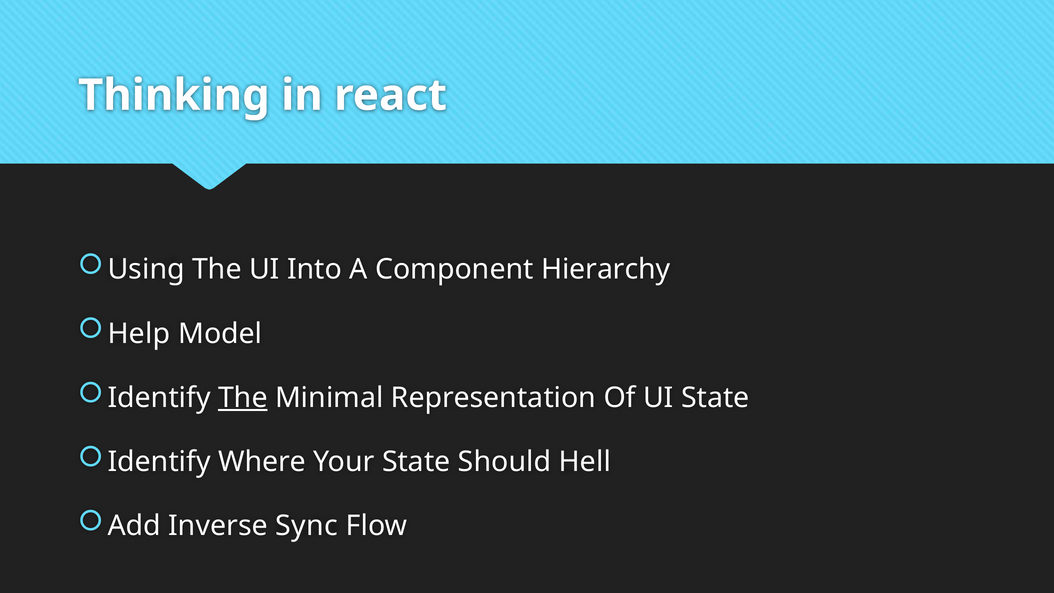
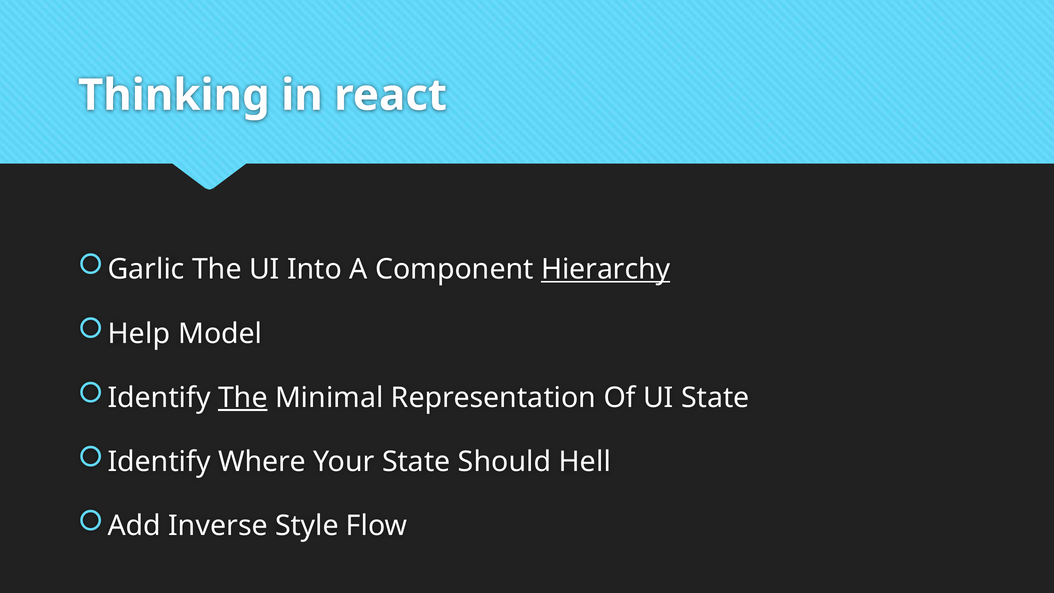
Using: Using -> Garlic
Hierarchy underline: none -> present
Sync: Sync -> Style
